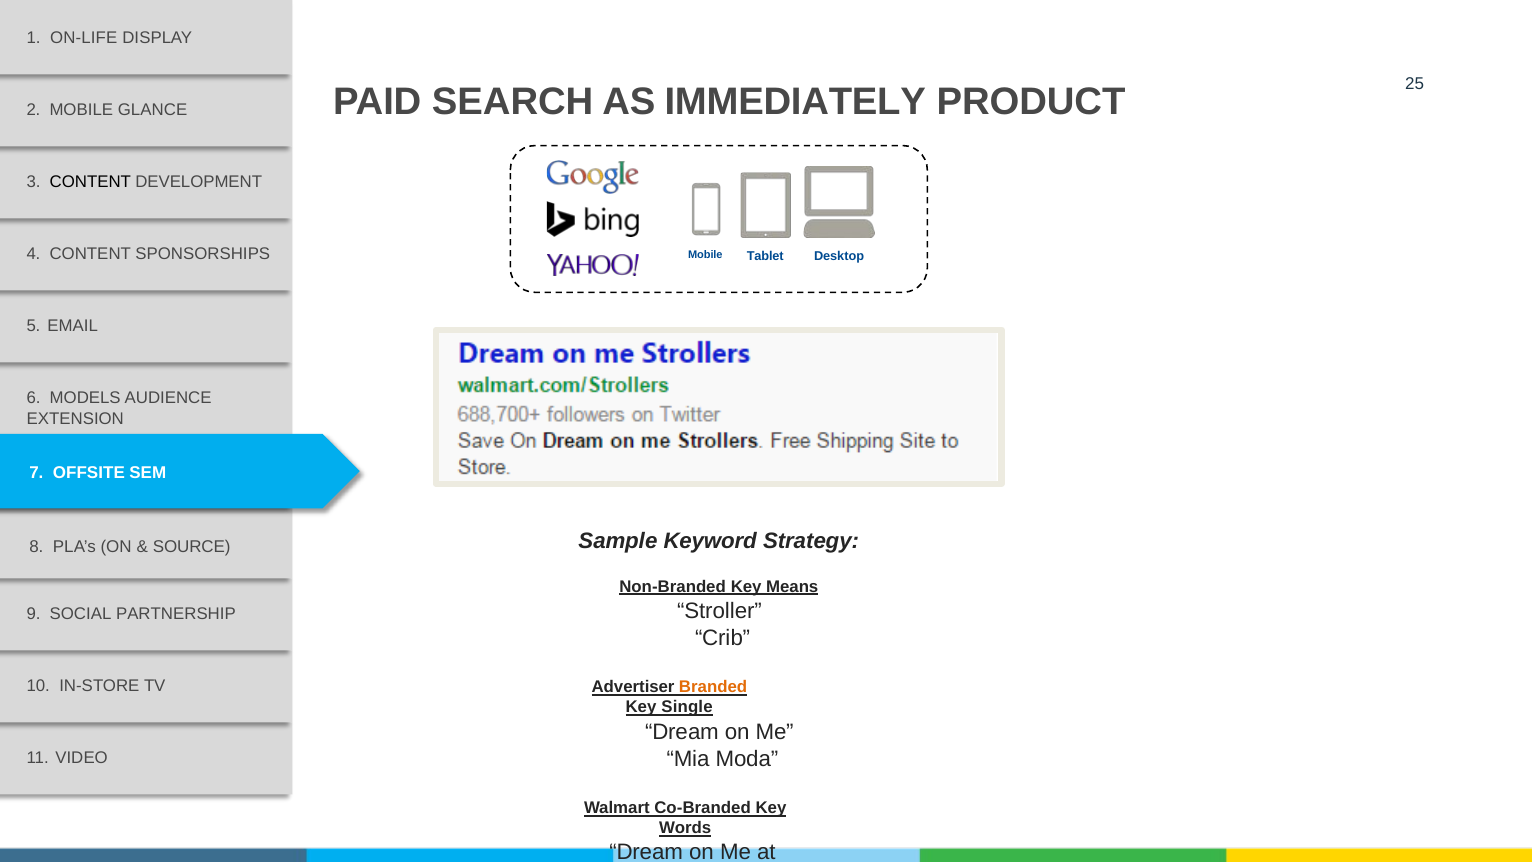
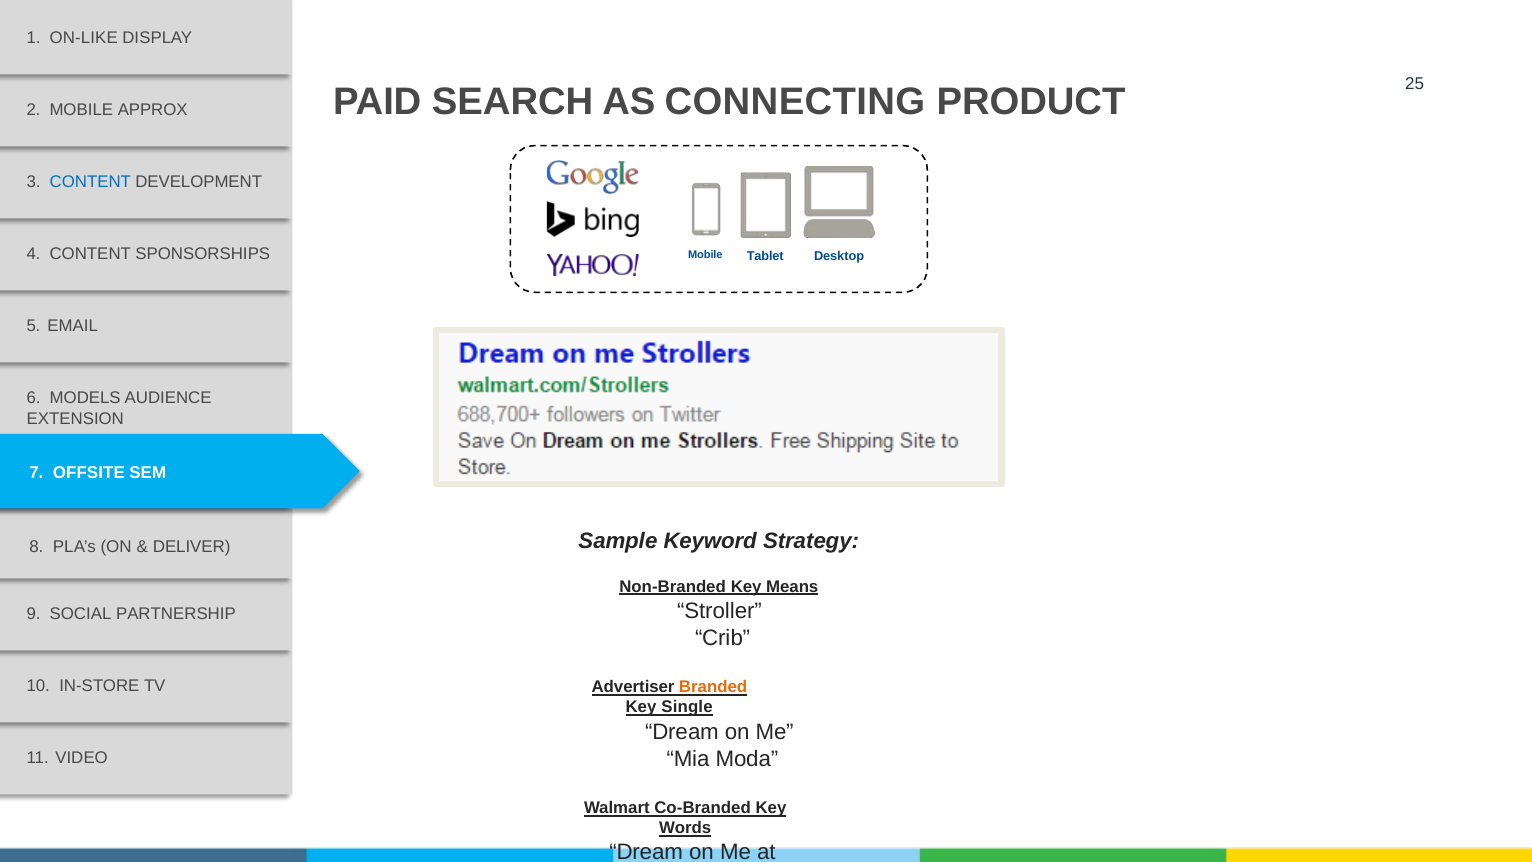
ON-LIFE: ON-LIFE -> ON-LIKE
IMMEDIATELY: IMMEDIATELY -> CONNECTING
GLANCE: GLANCE -> APPROX
CONTENT at (90, 182) colour: black -> blue
SOURCE: SOURCE -> DELIVER
